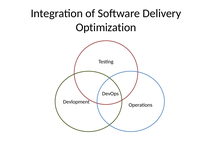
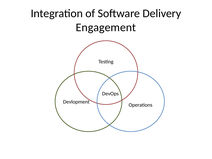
Optimization: Optimization -> Engagement
